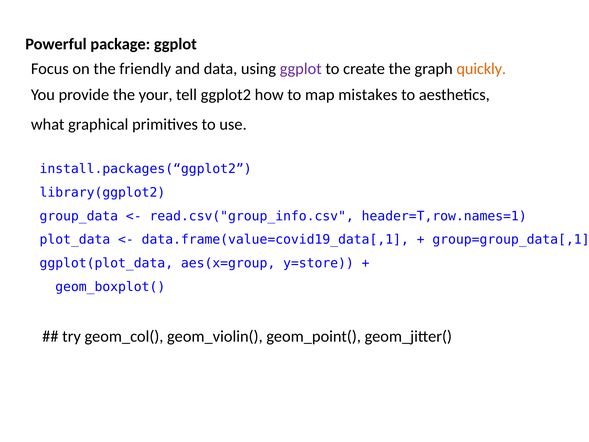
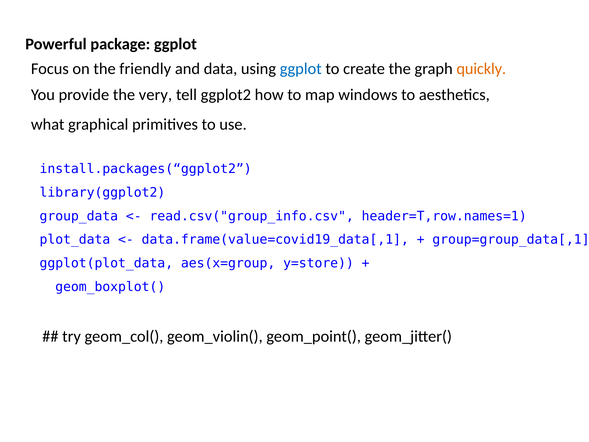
ggplot at (301, 69) colour: purple -> blue
your: your -> very
mistakes: mistakes -> windows
